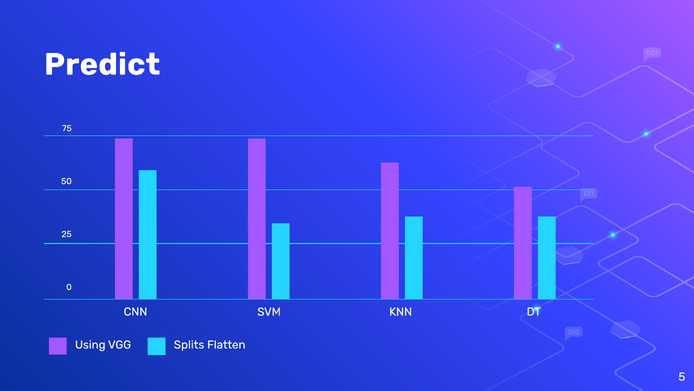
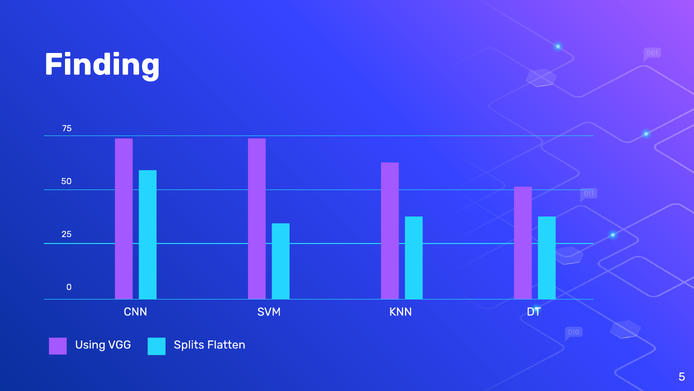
Predict: Predict -> Finding
